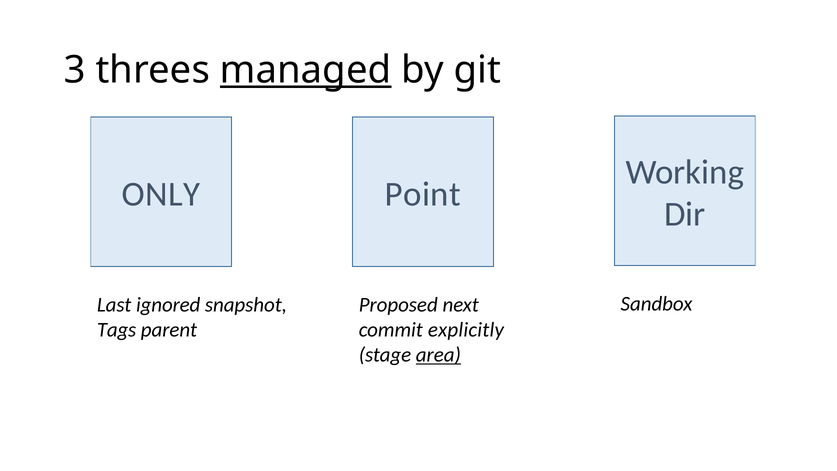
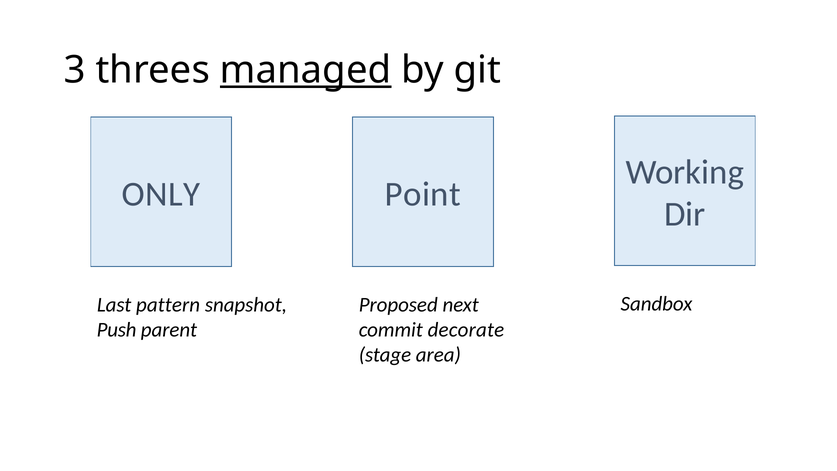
ignored: ignored -> pattern
Tags: Tags -> Push
explicitly: explicitly -> decorate
area underline: present -> none
